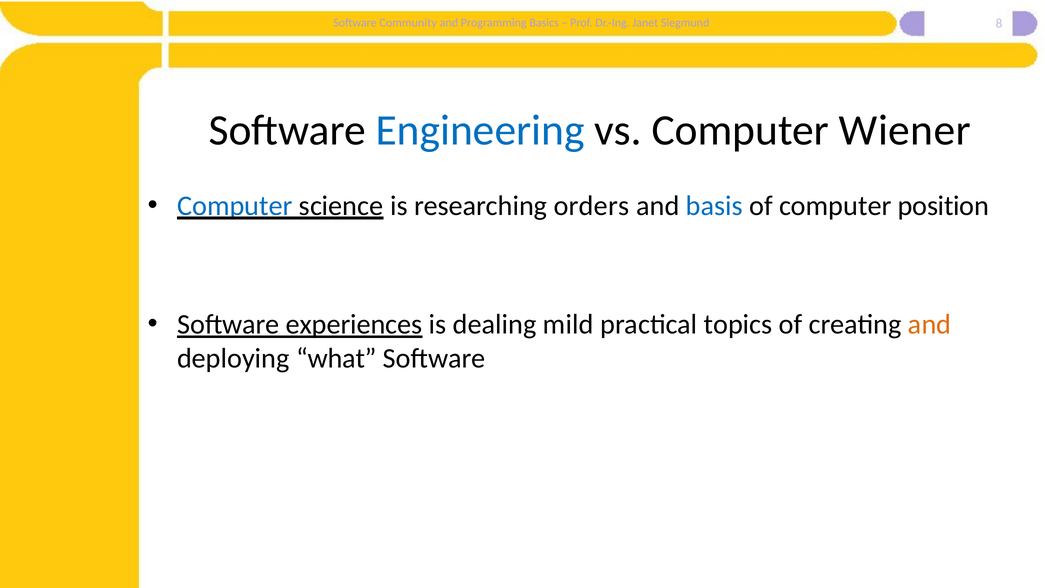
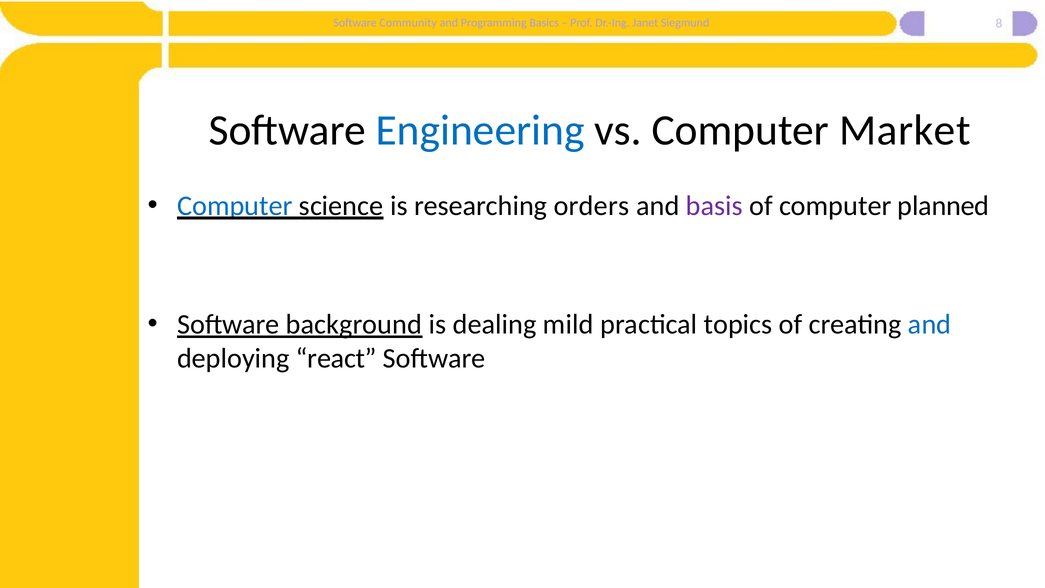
Wiener: Wiener -> Market
basis colour: blue -> purple
position: position -> planned
experiences: experiences -> background
and at (930, 324) colour: orange -> blue
what: what -> react
